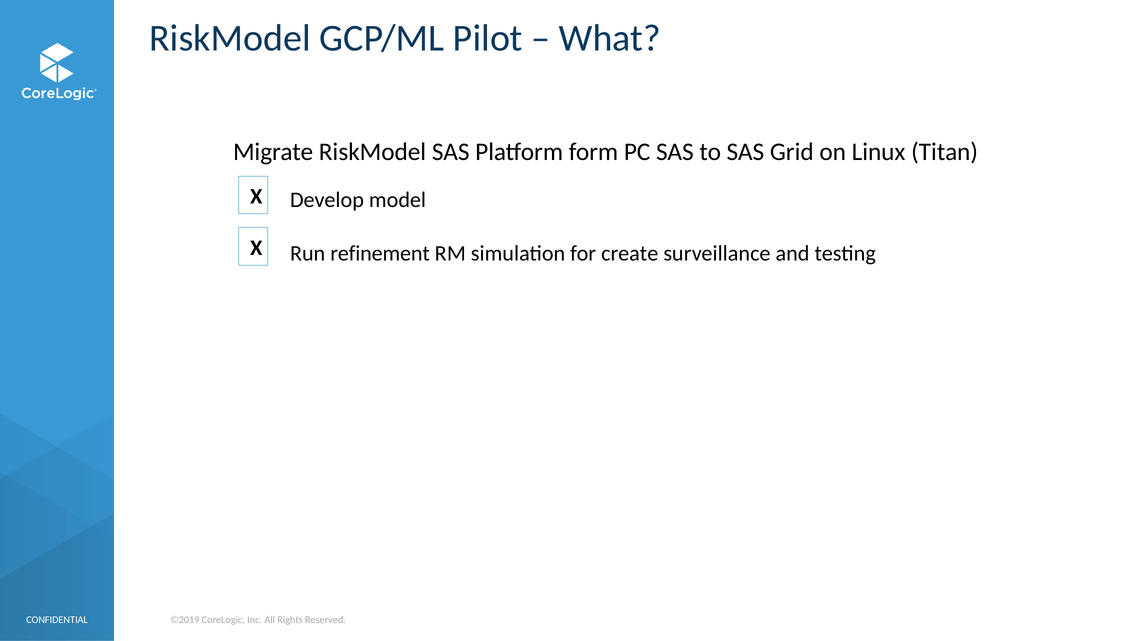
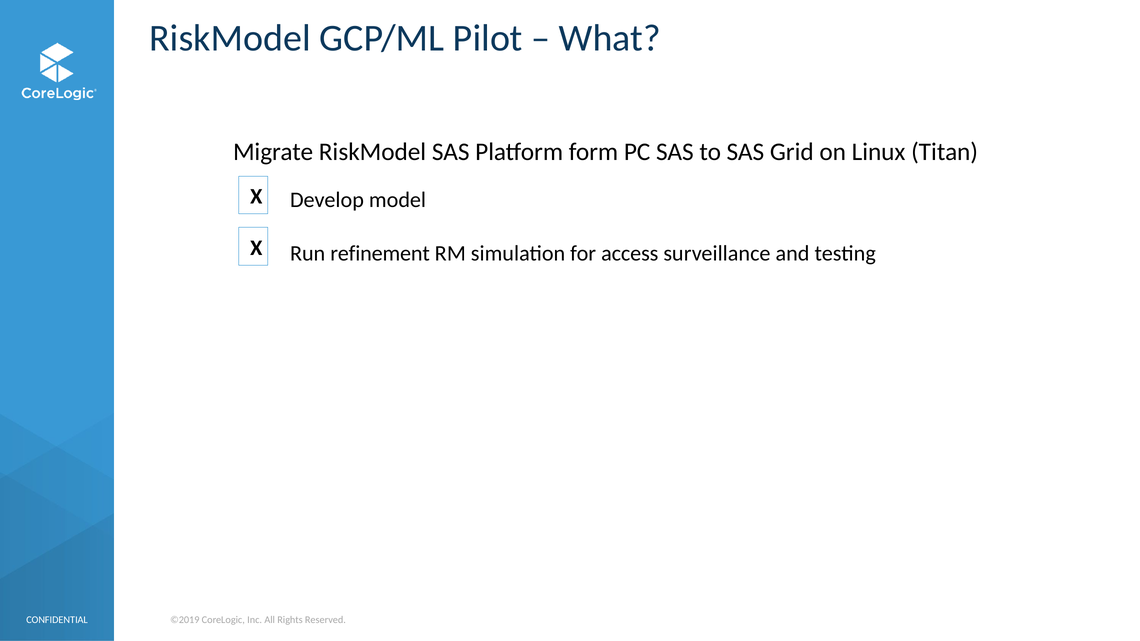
create: create -> access
